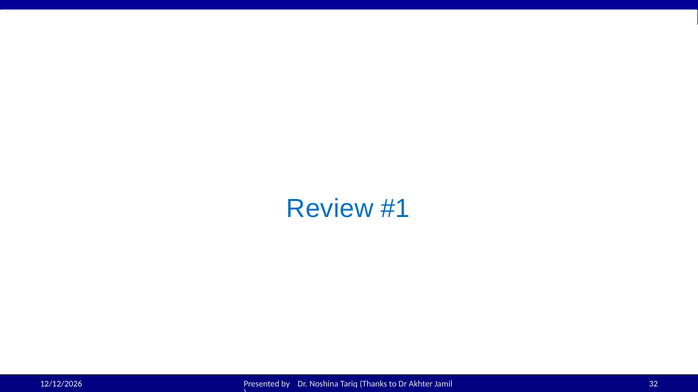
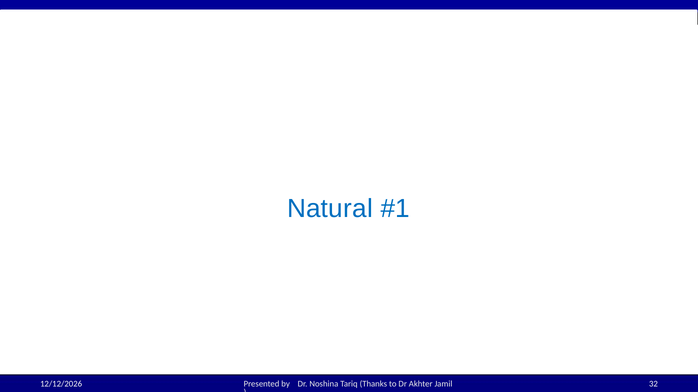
Review: Review -> Natural
